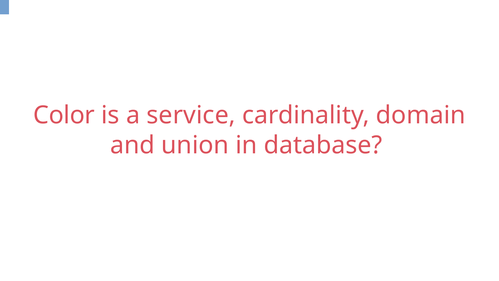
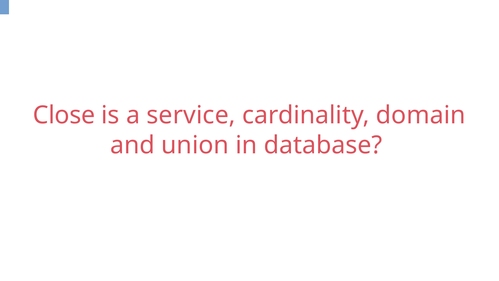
Color: Color -> Close
